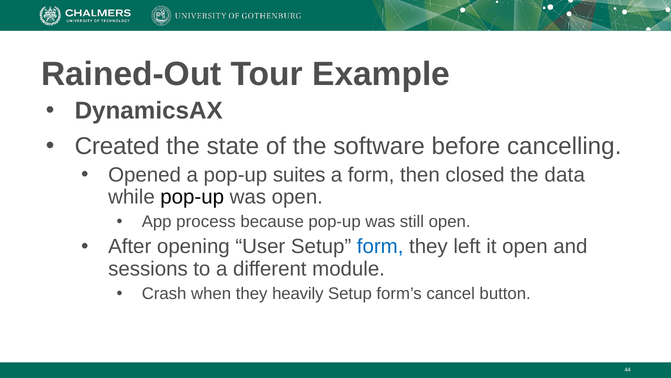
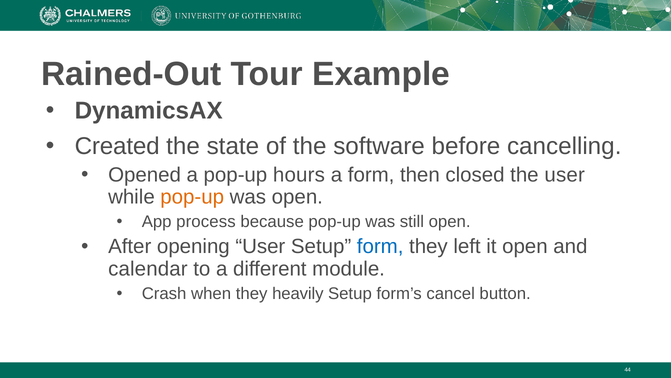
suites: suites -> hours
the data: data -> user
pop-up at (192, 197) colour: black -> orange
sessions: sessions -> calendar
